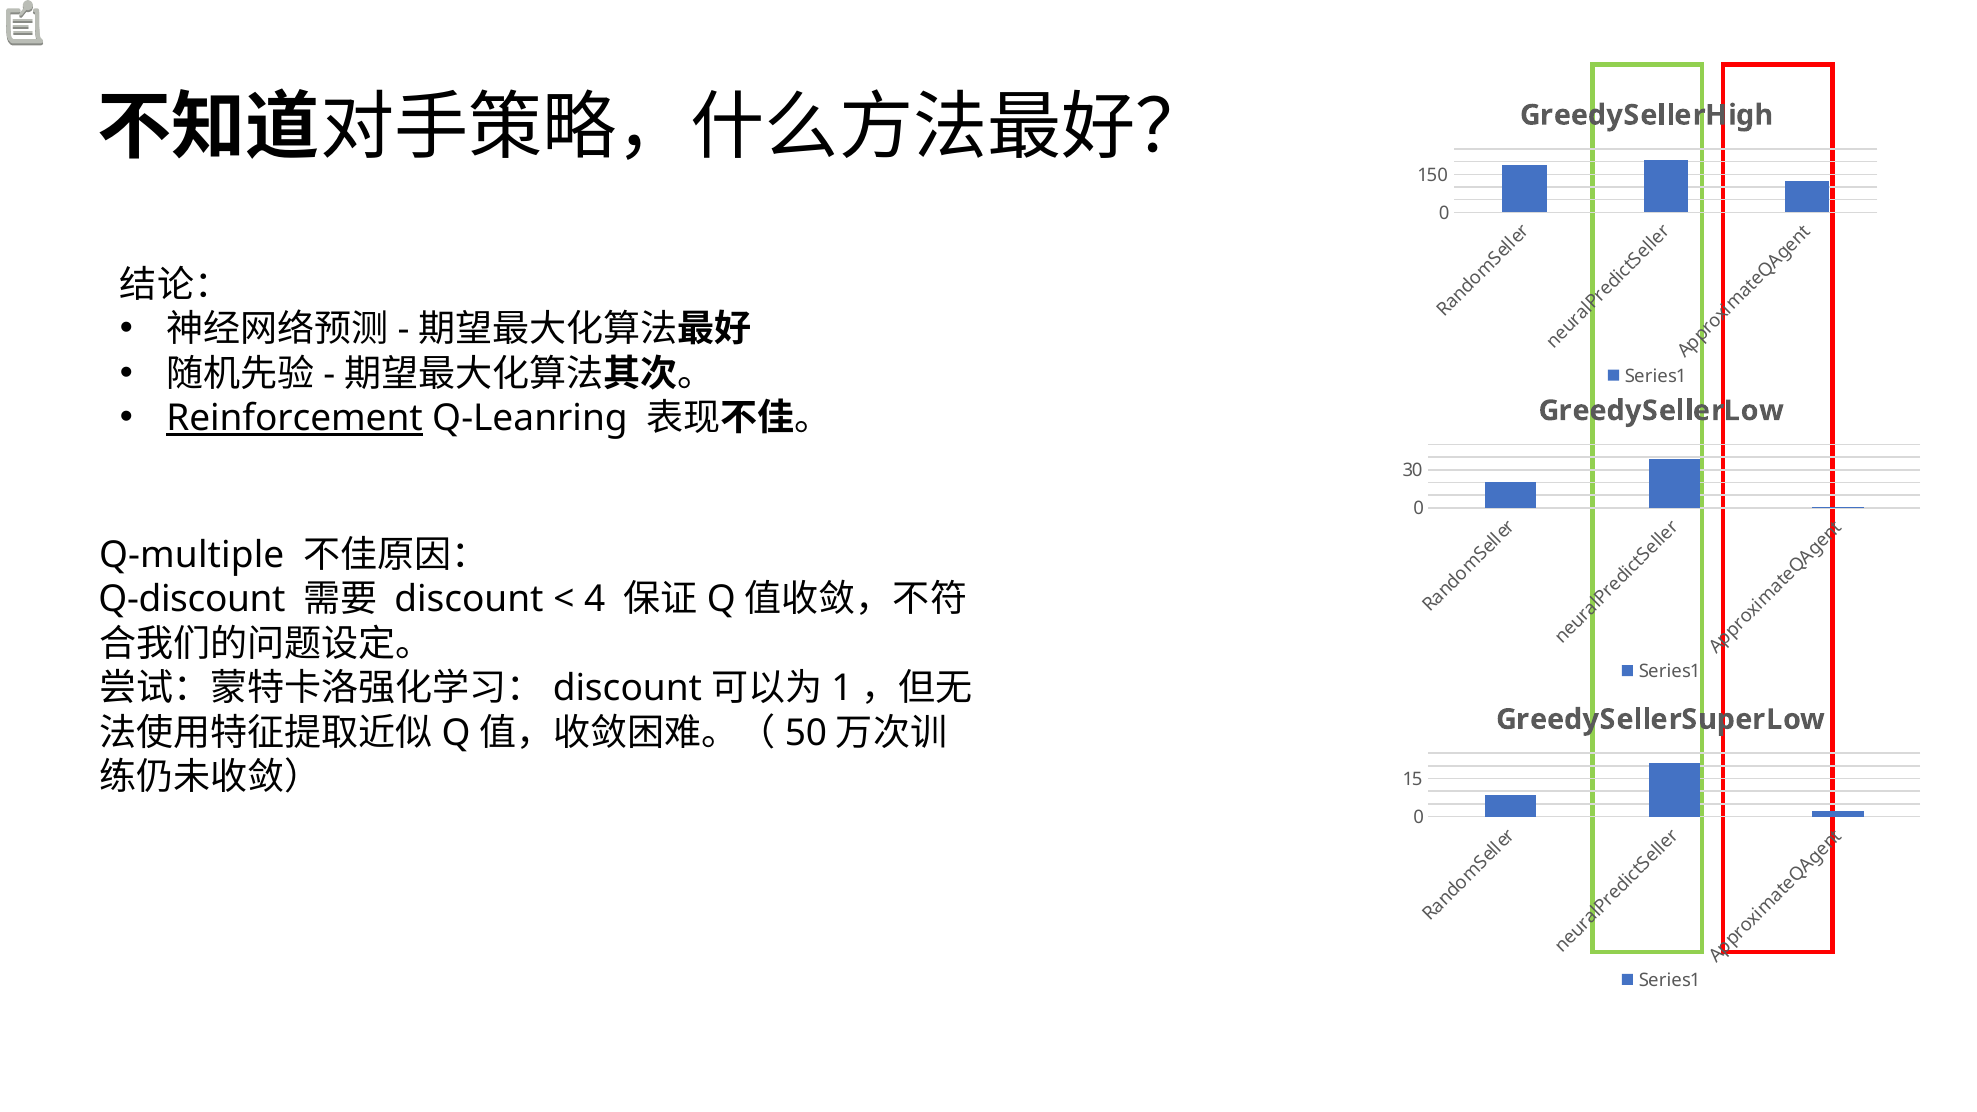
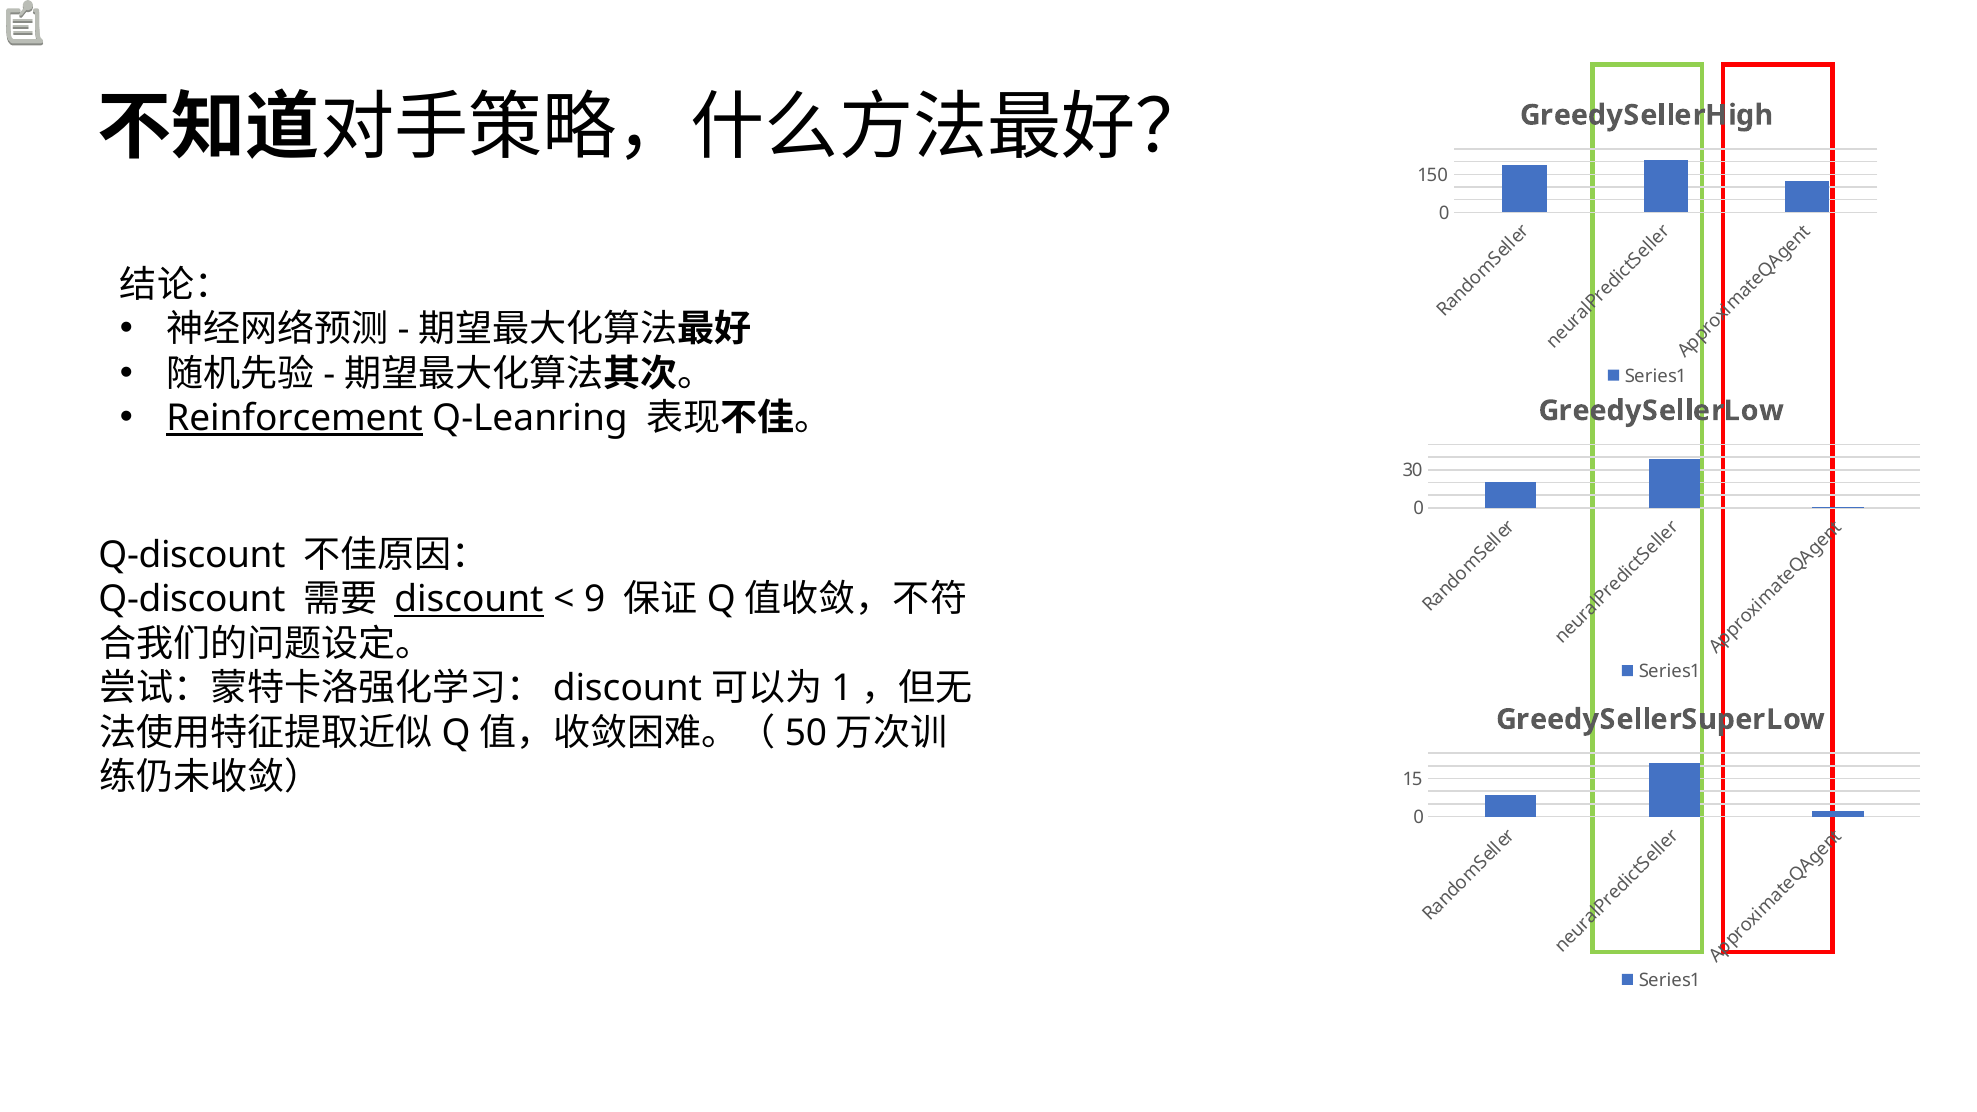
Q-multiple at (192, 555): Q-multiple -> Q-discount
discount underline: none -> present
4: 4 -> 9
